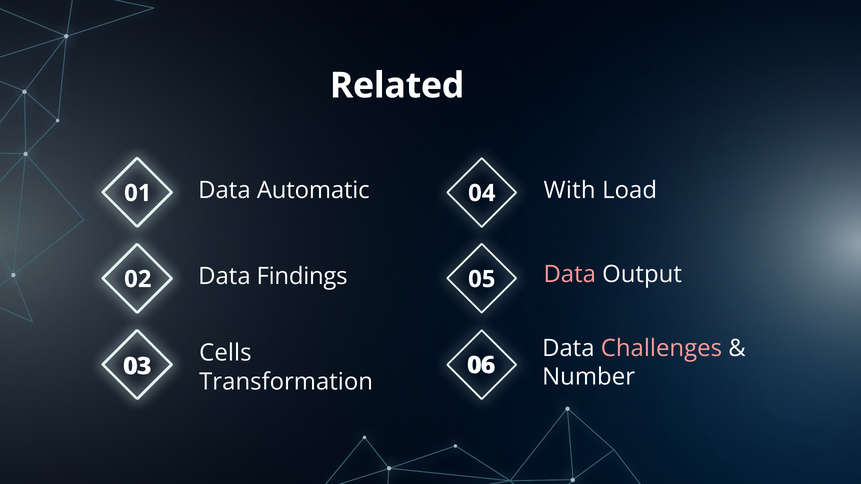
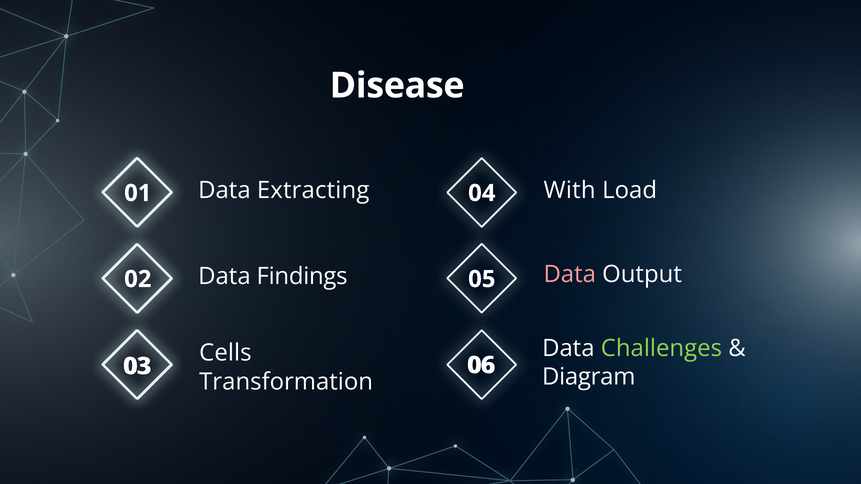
Related: Related -> Disease
Automatic: Automatic -> Extracting
Challenges colour: pink -> light green
Number: Number -> Diagram
